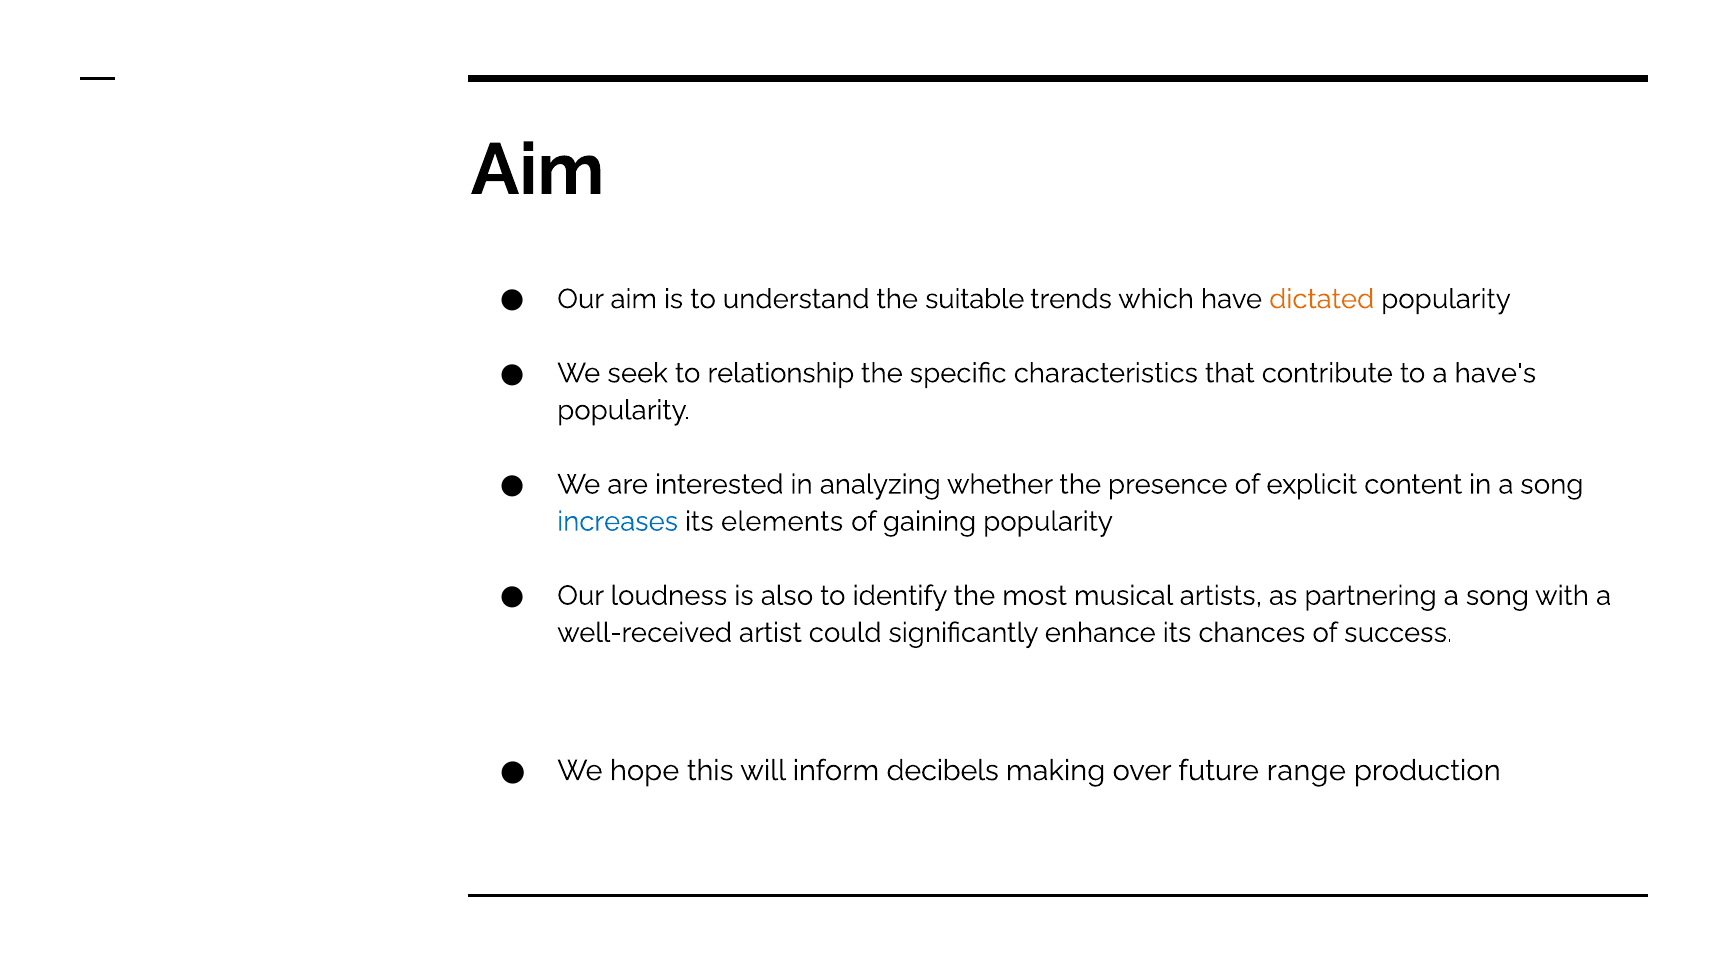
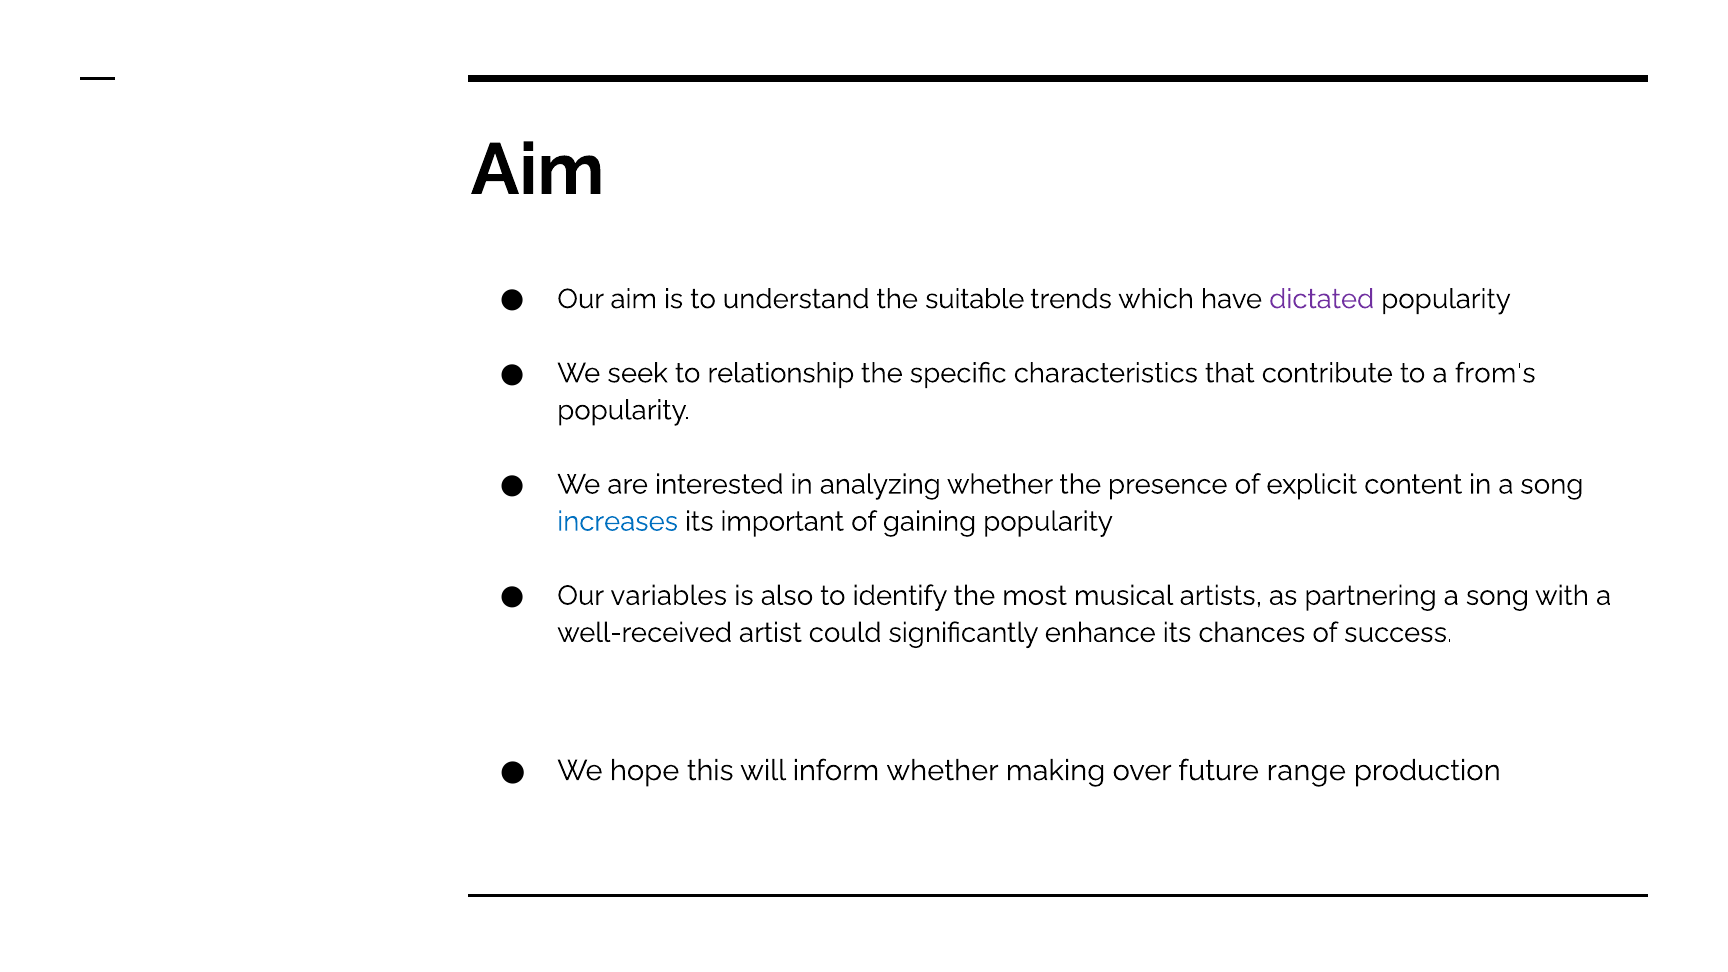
dictated colour: orange -> purple
have's: have's -> from's
elements: elements -> important
loudness: loudness -> variables
inform decibels: decibels -> whether
